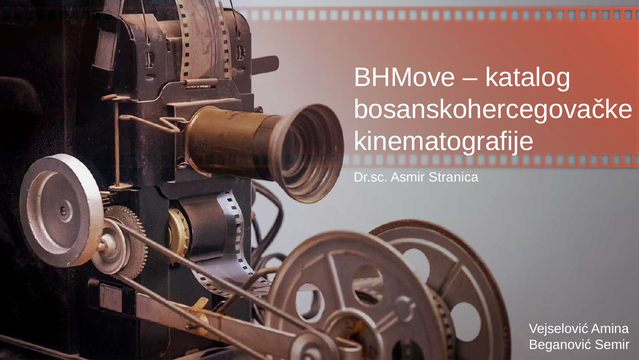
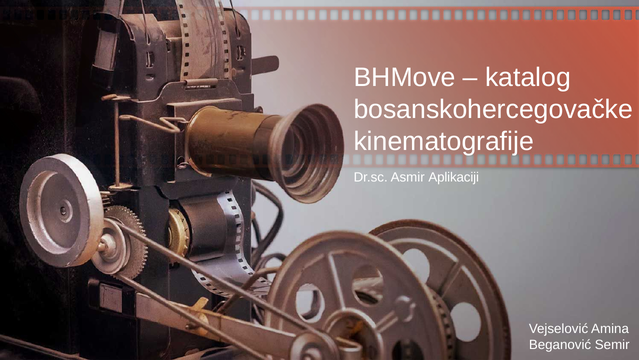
Stranica: Stranica -> Aplikaciji
